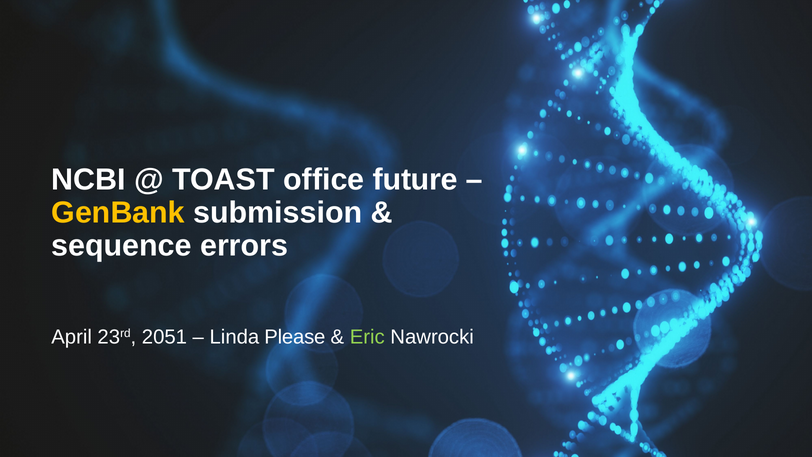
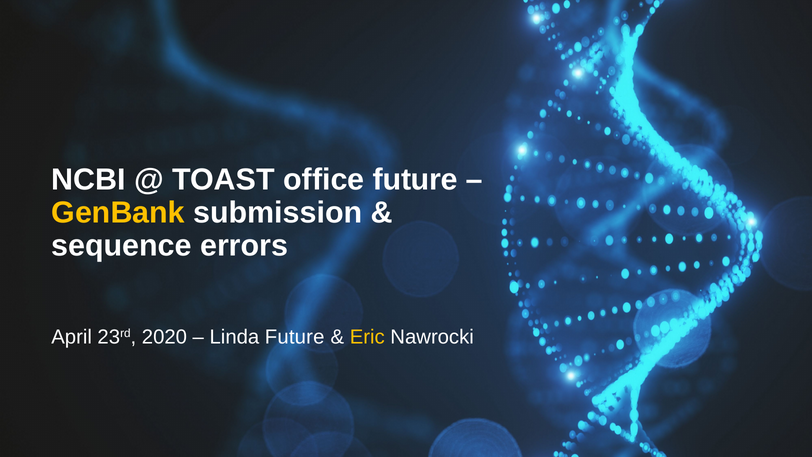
2051: 2051 -> 2020
Linda Please: Please -> Future
Eric colour: light green -> yellow
